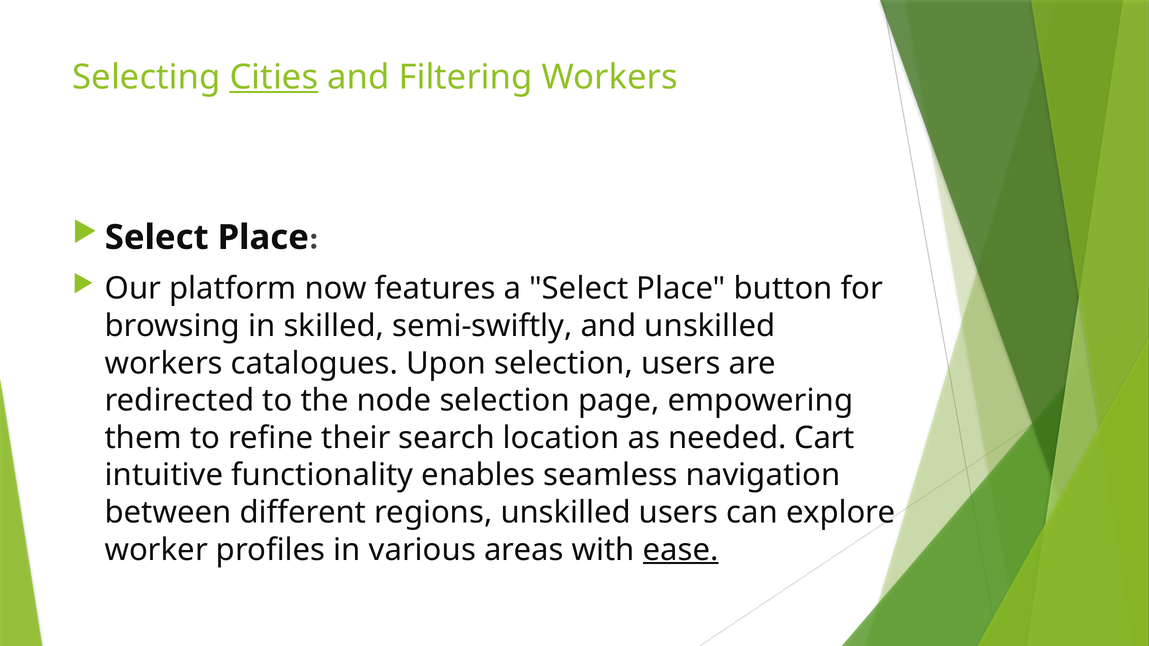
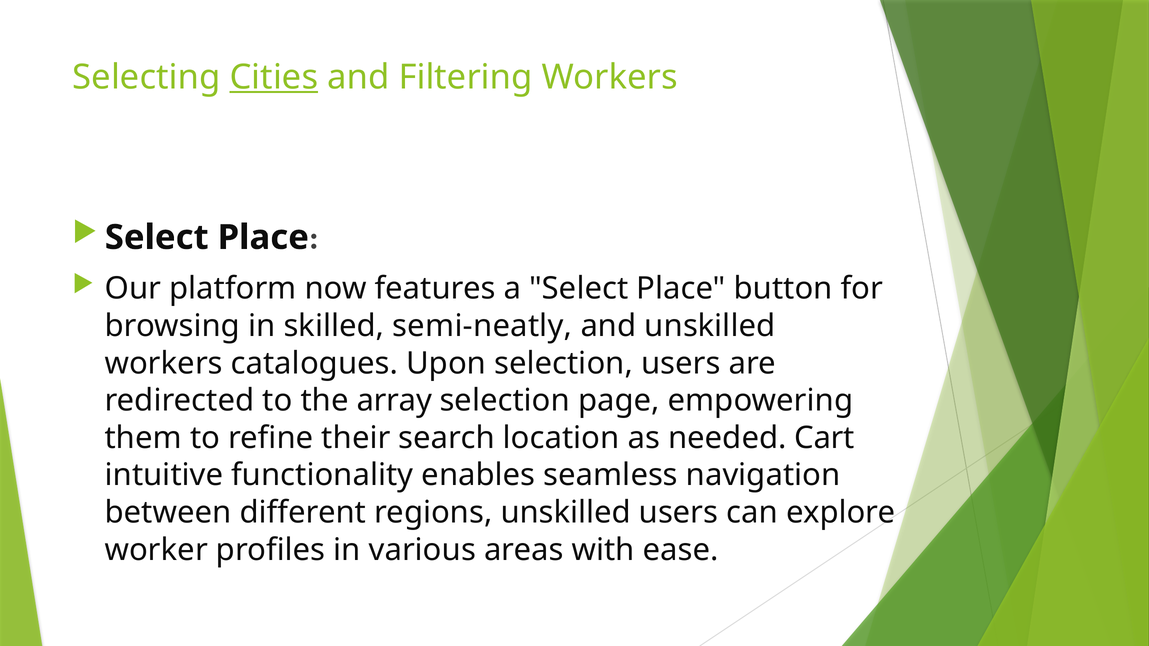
semi-swiftly: semi-swiftly -> semi-neatly
node: node -> array
ease underline: present -> none
